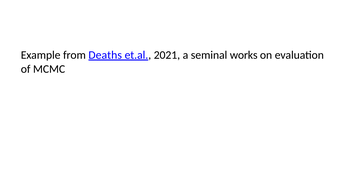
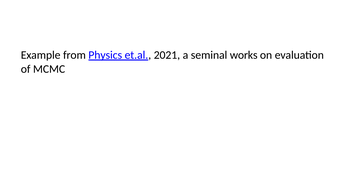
Deaths: Deaths -> Physics
